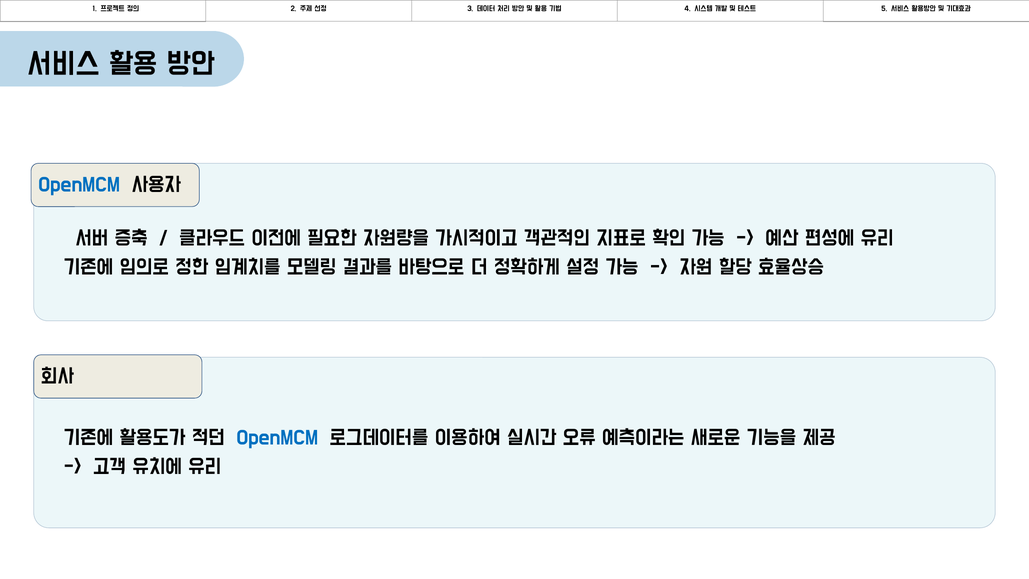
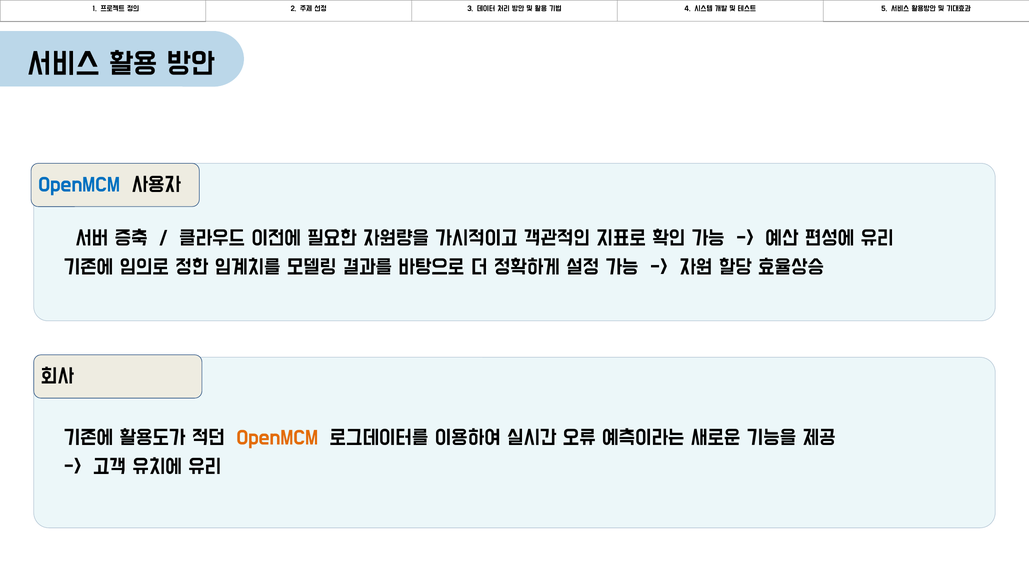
OpenMCM at (277, 438) colour: blue -> orange
